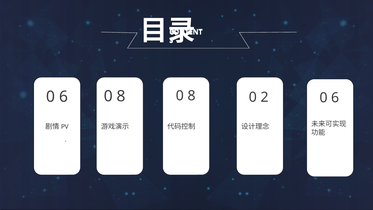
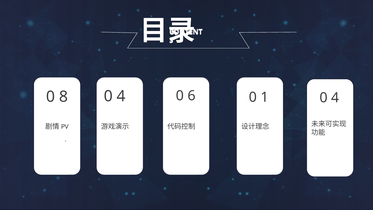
8 at (121, 96): 8 -> 4
8 at (192, 96): 8 -> 6
2: 2 -> 1
6 at (335, 98): 6 -> 4
6 at (63, 97): 6 -> 8
